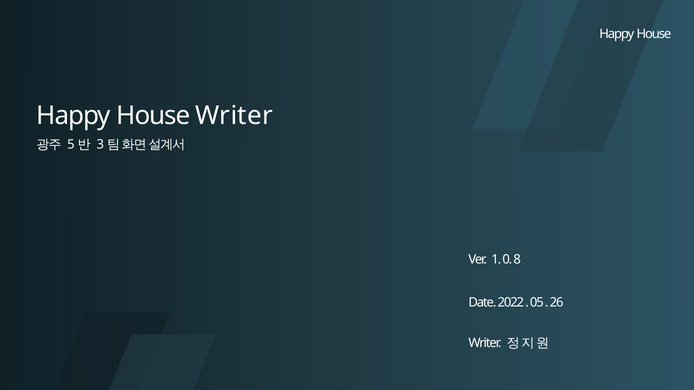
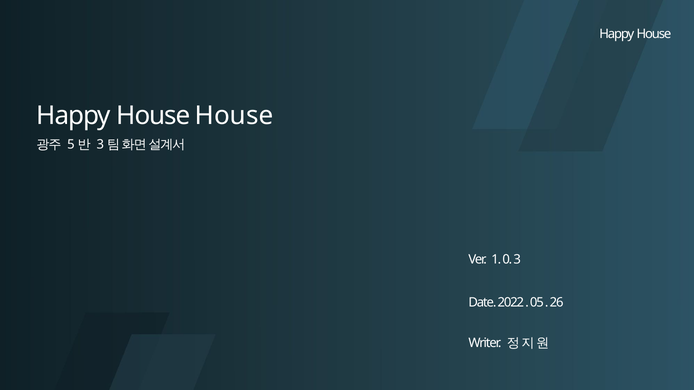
Writer at (234, 116): Writer -> House
8: 8 -> 3
